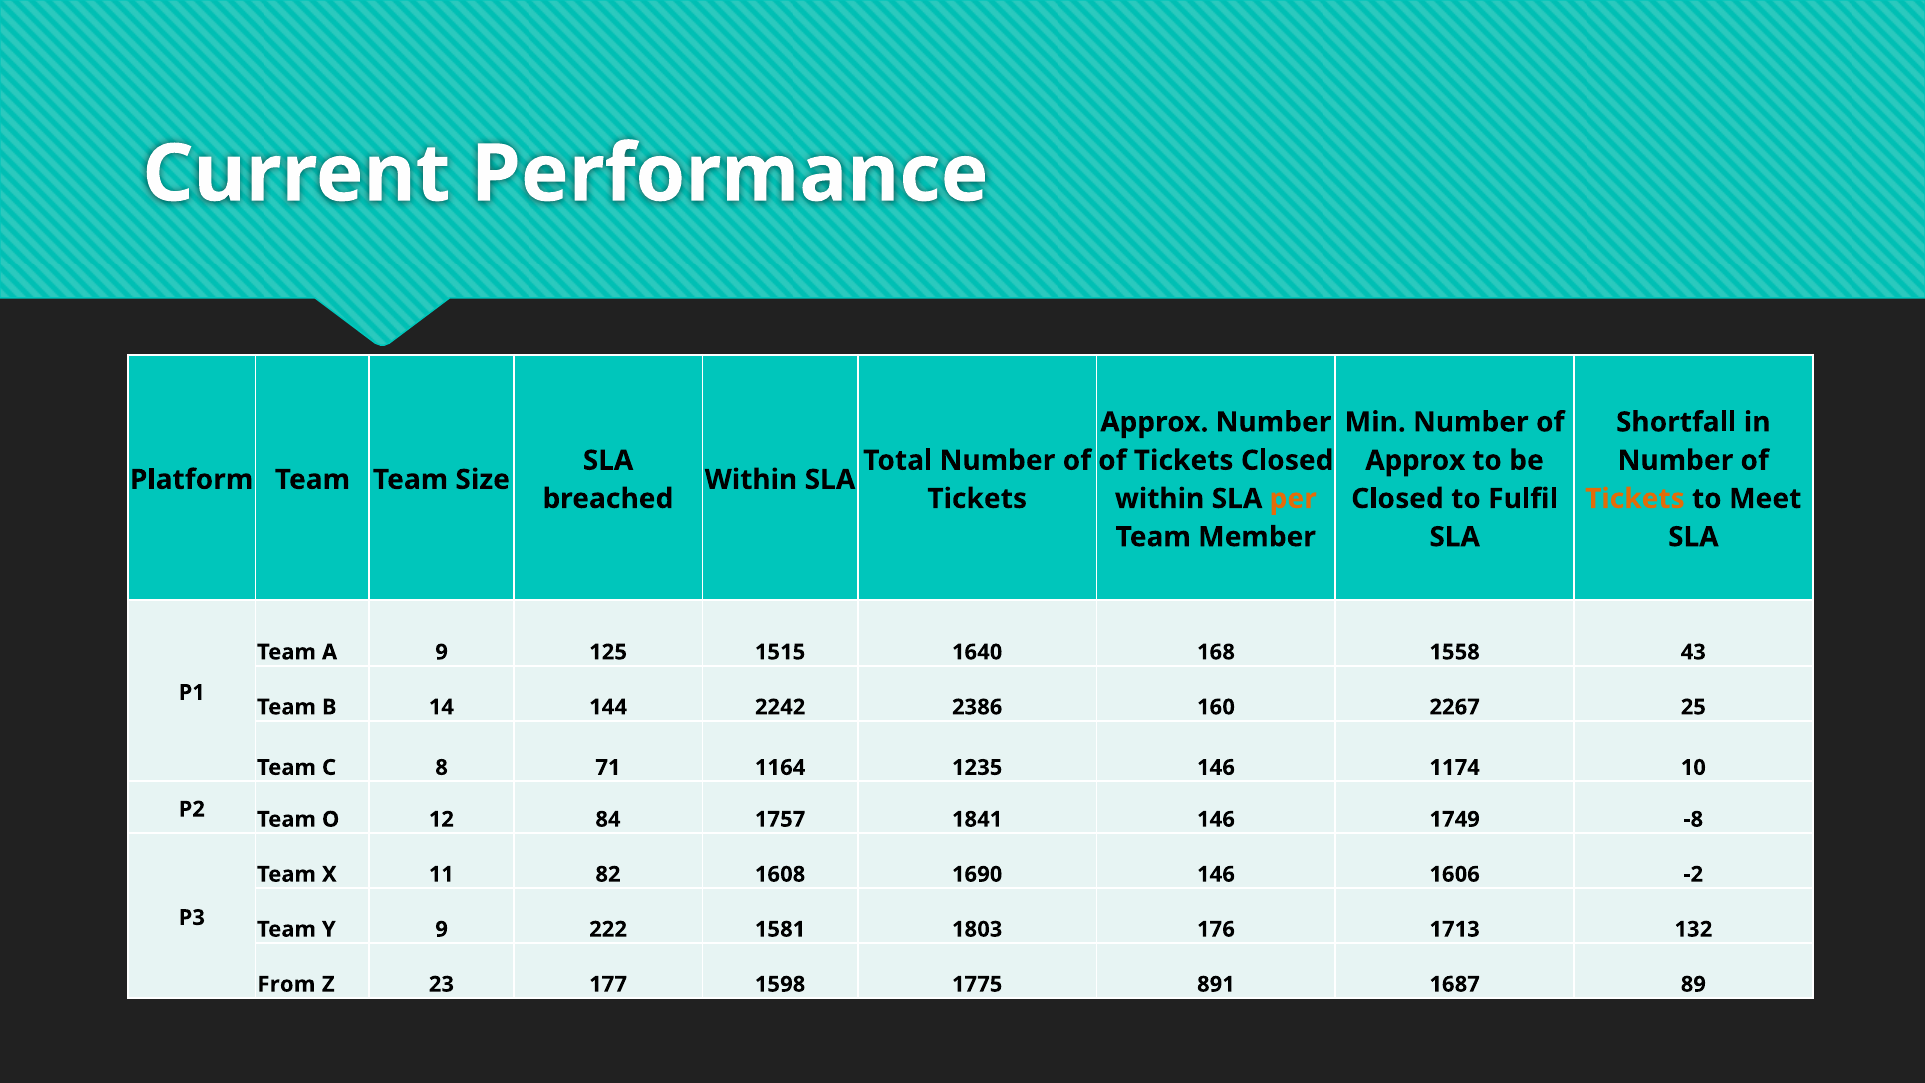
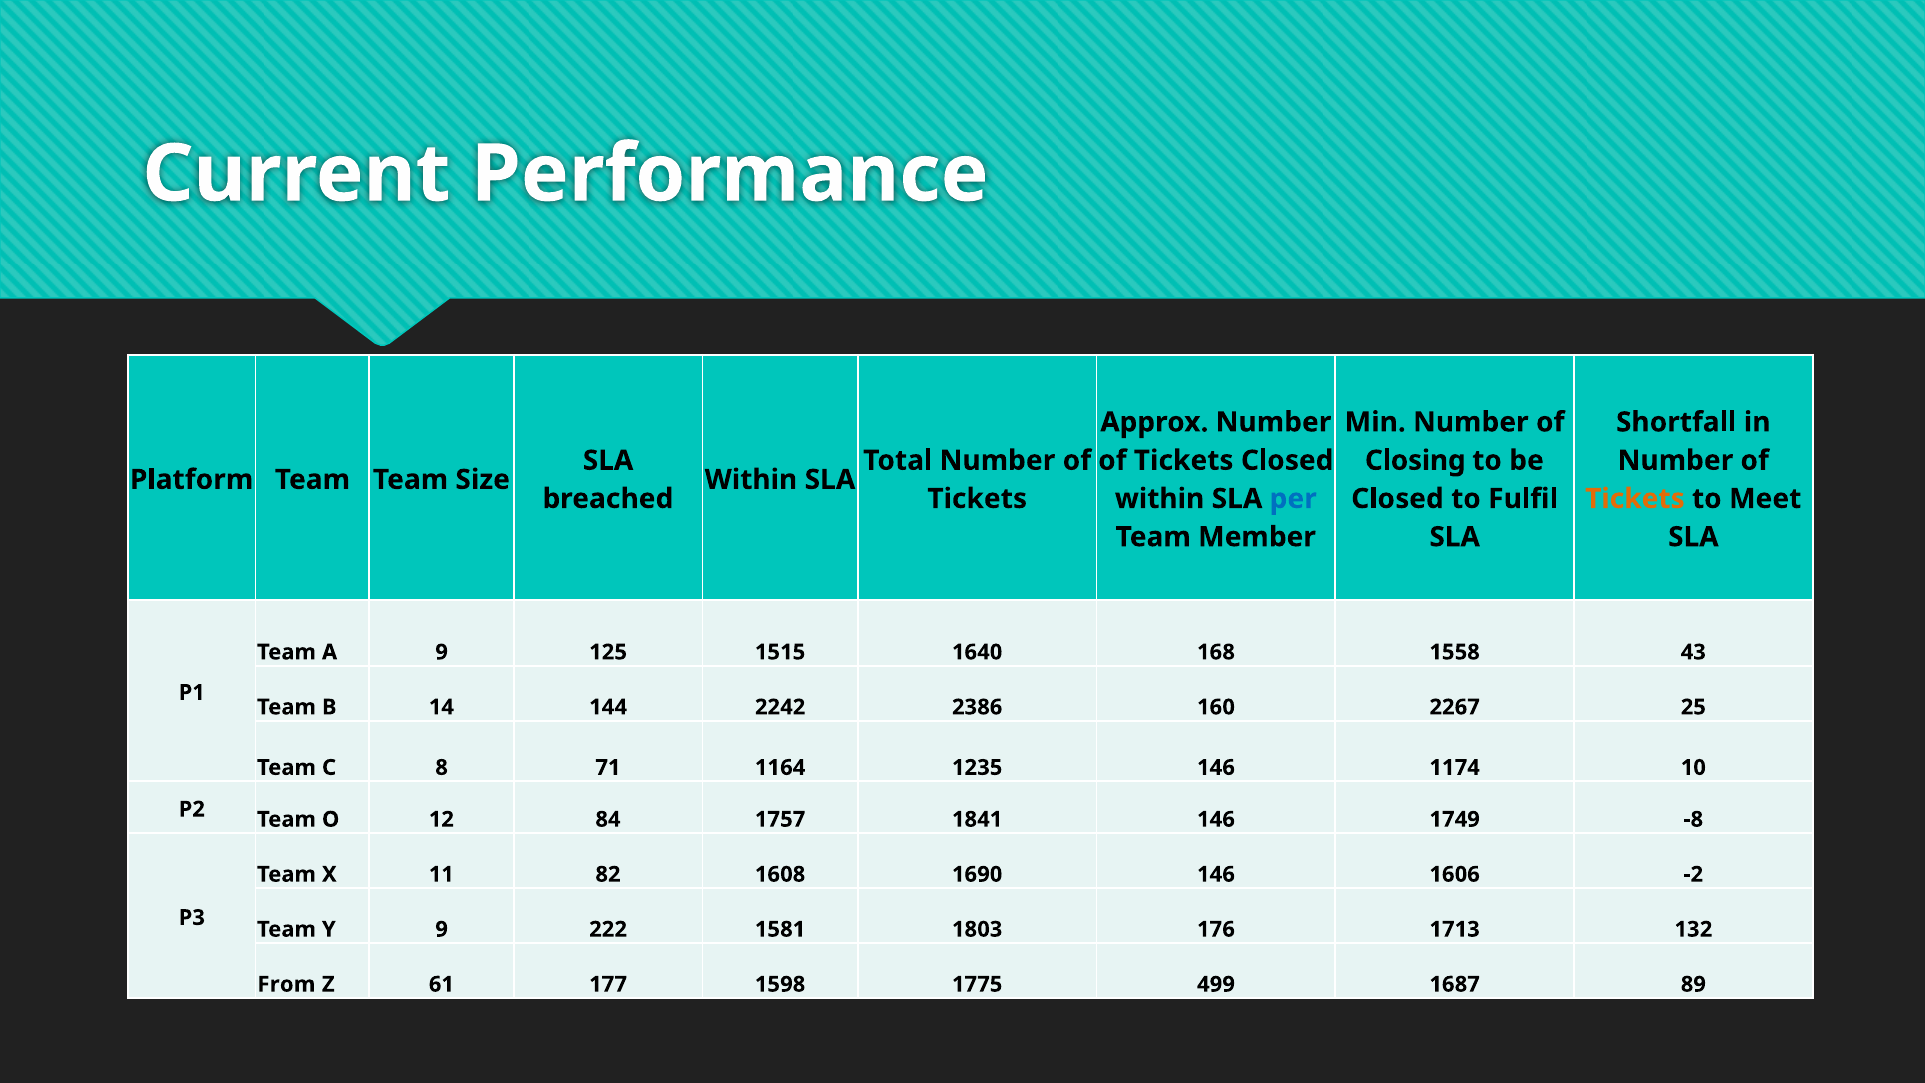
Approx at (1415, 460): Approx -> Closing
per colour: orange -> blue
23: 23 -> 61
891: 891 -> 499
